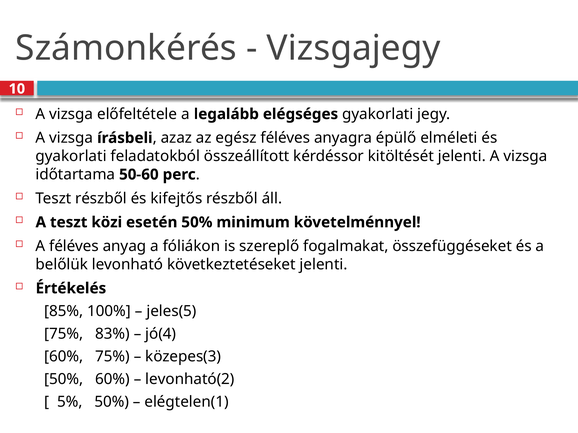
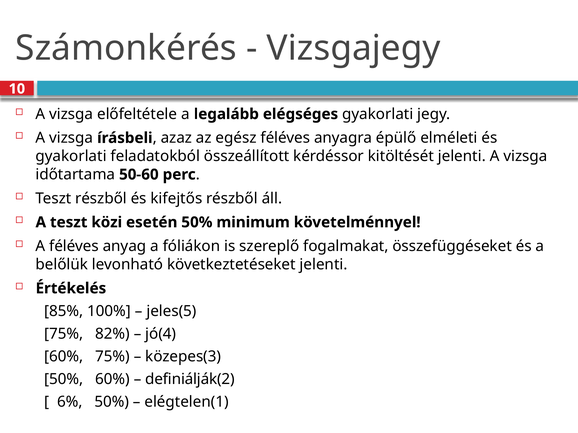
83%: 83% -> 82%
levonható(2: levonható(2 -> definiálják(2
5%: 5% -> 6%
